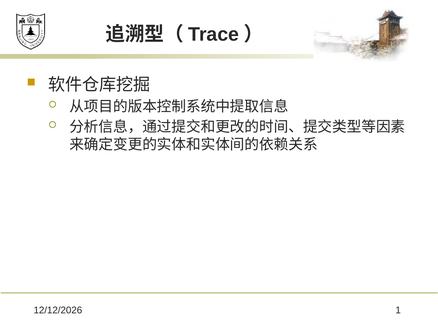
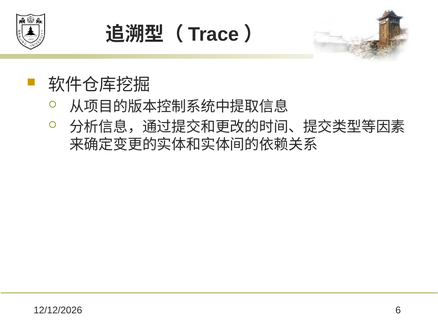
1: 1 -> 6
